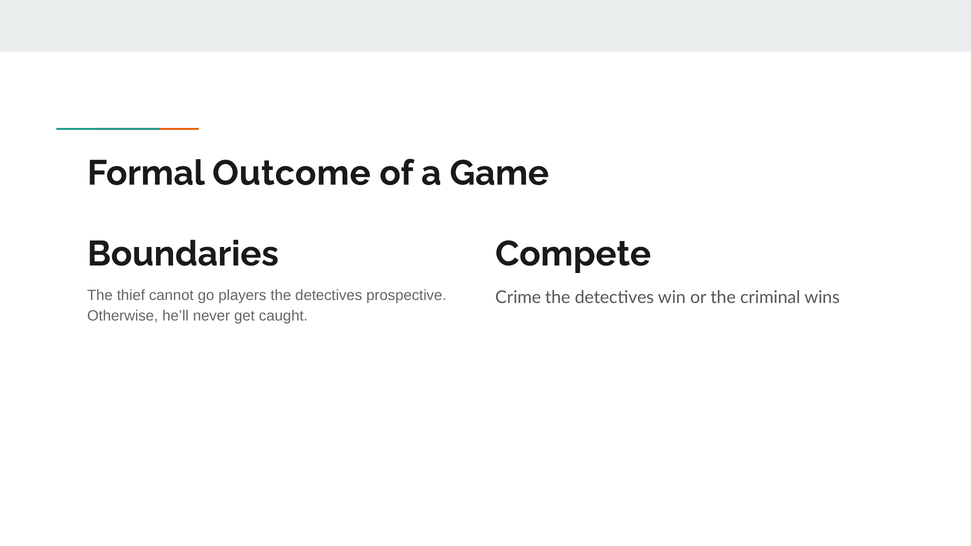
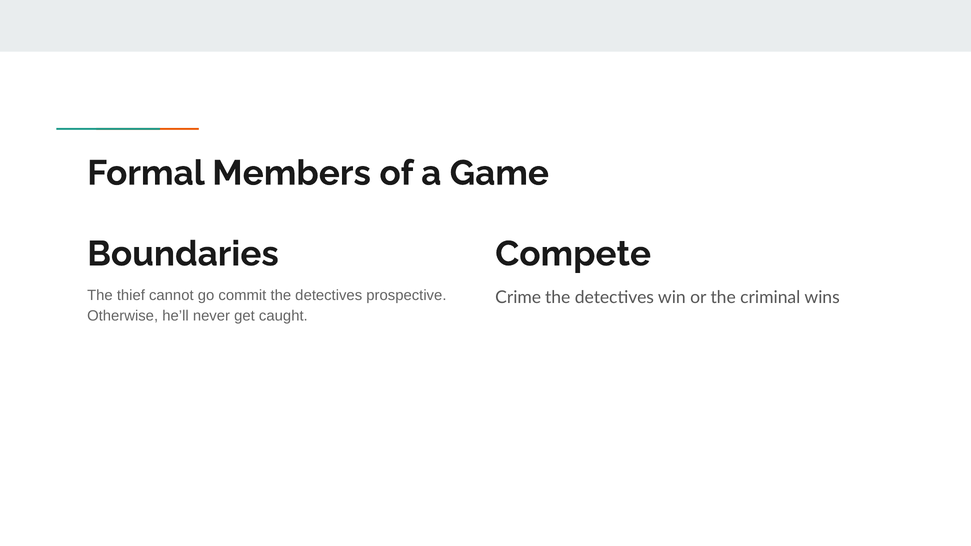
Outcome: Outcome -> Members
players: players -> commit
